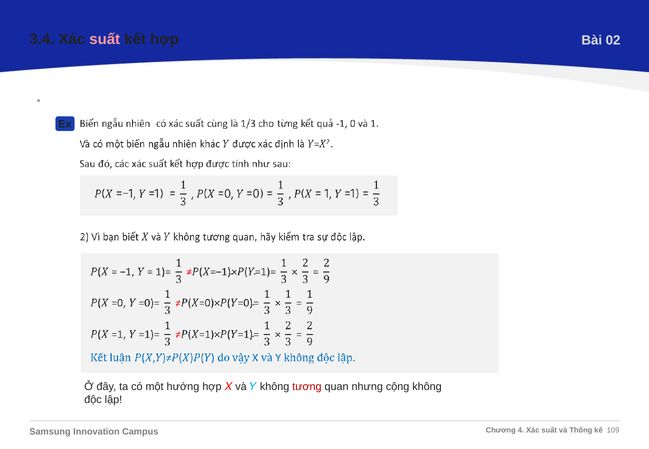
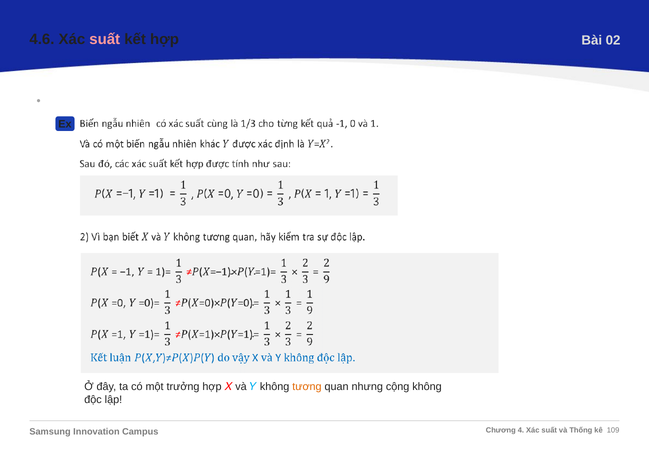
3.4: 3.4 -> 4.6
hướng: hướng -> trưởng
tương colour: red -> orange
